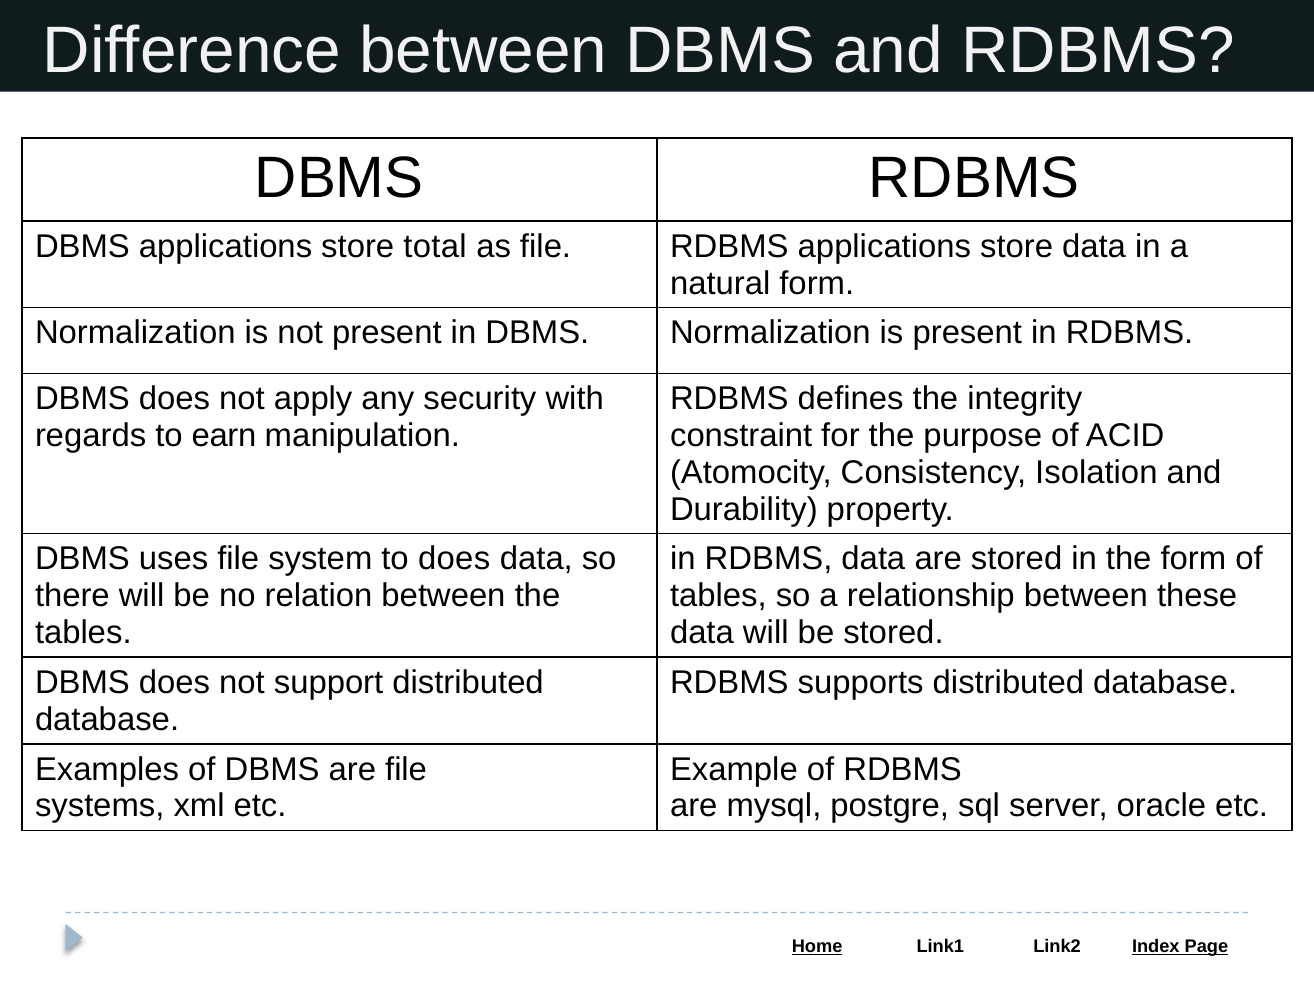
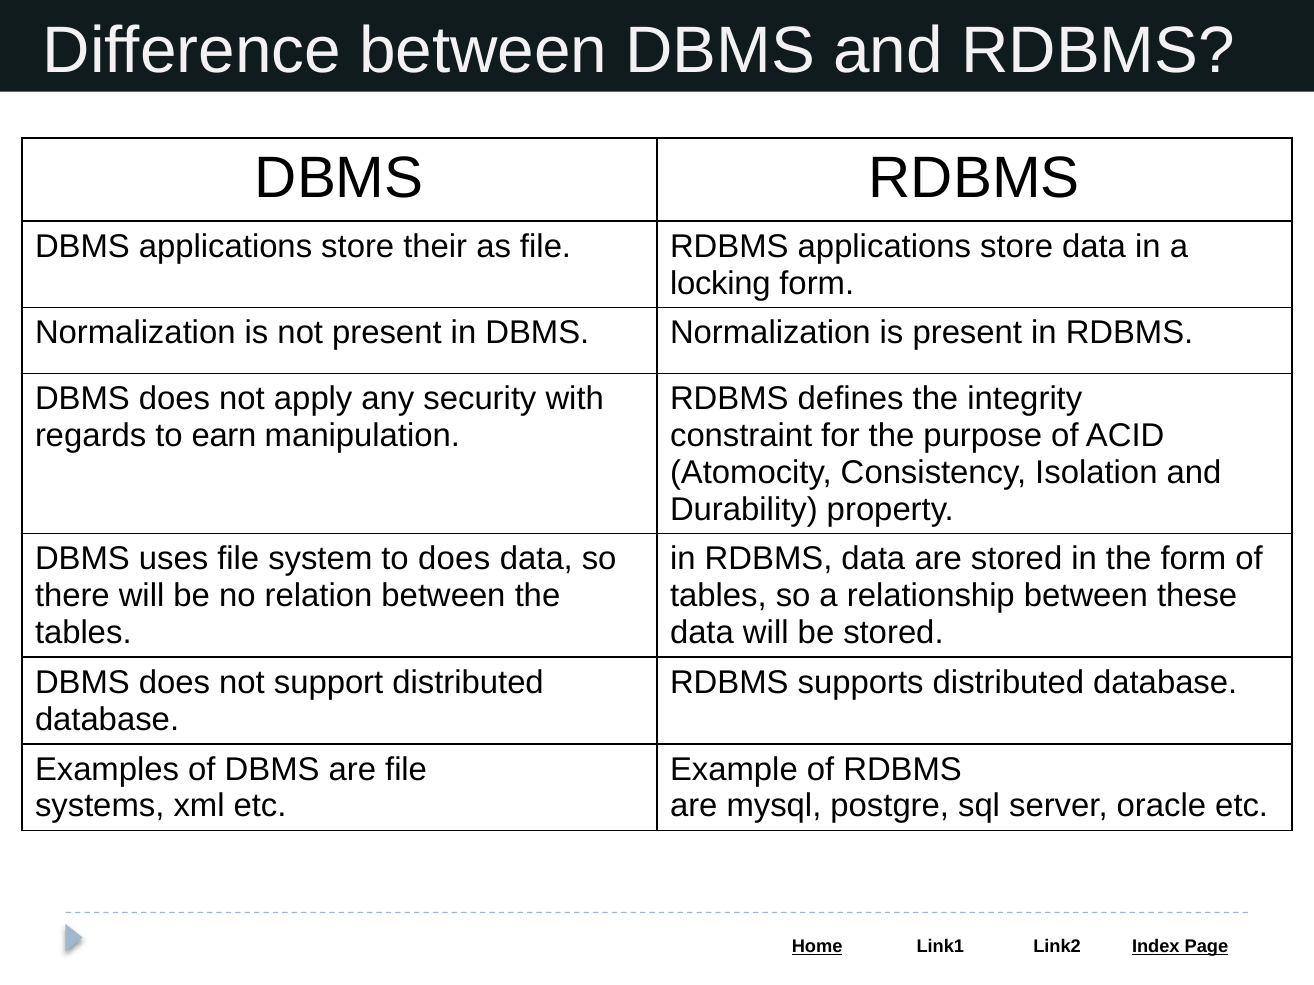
total: total -> their
natural: natural -> locking
